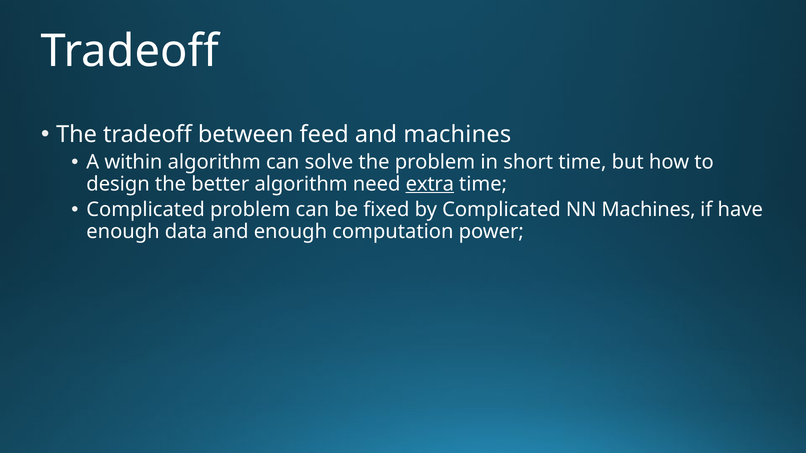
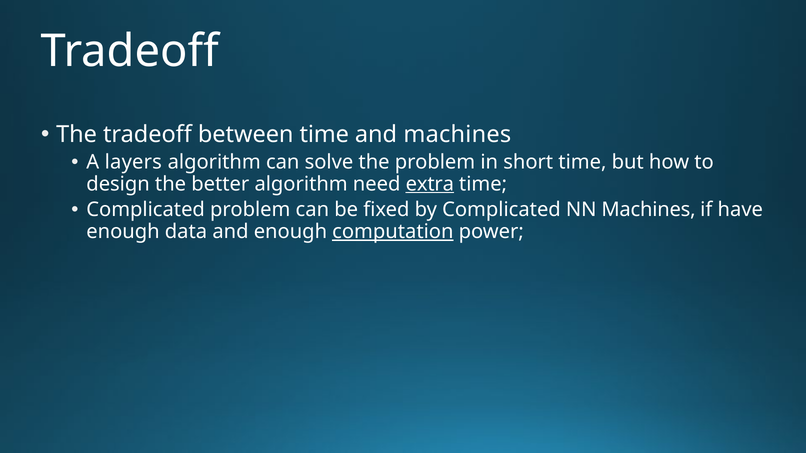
between feed: feed -> time
within: within -> layers
computation underline: none -> present
